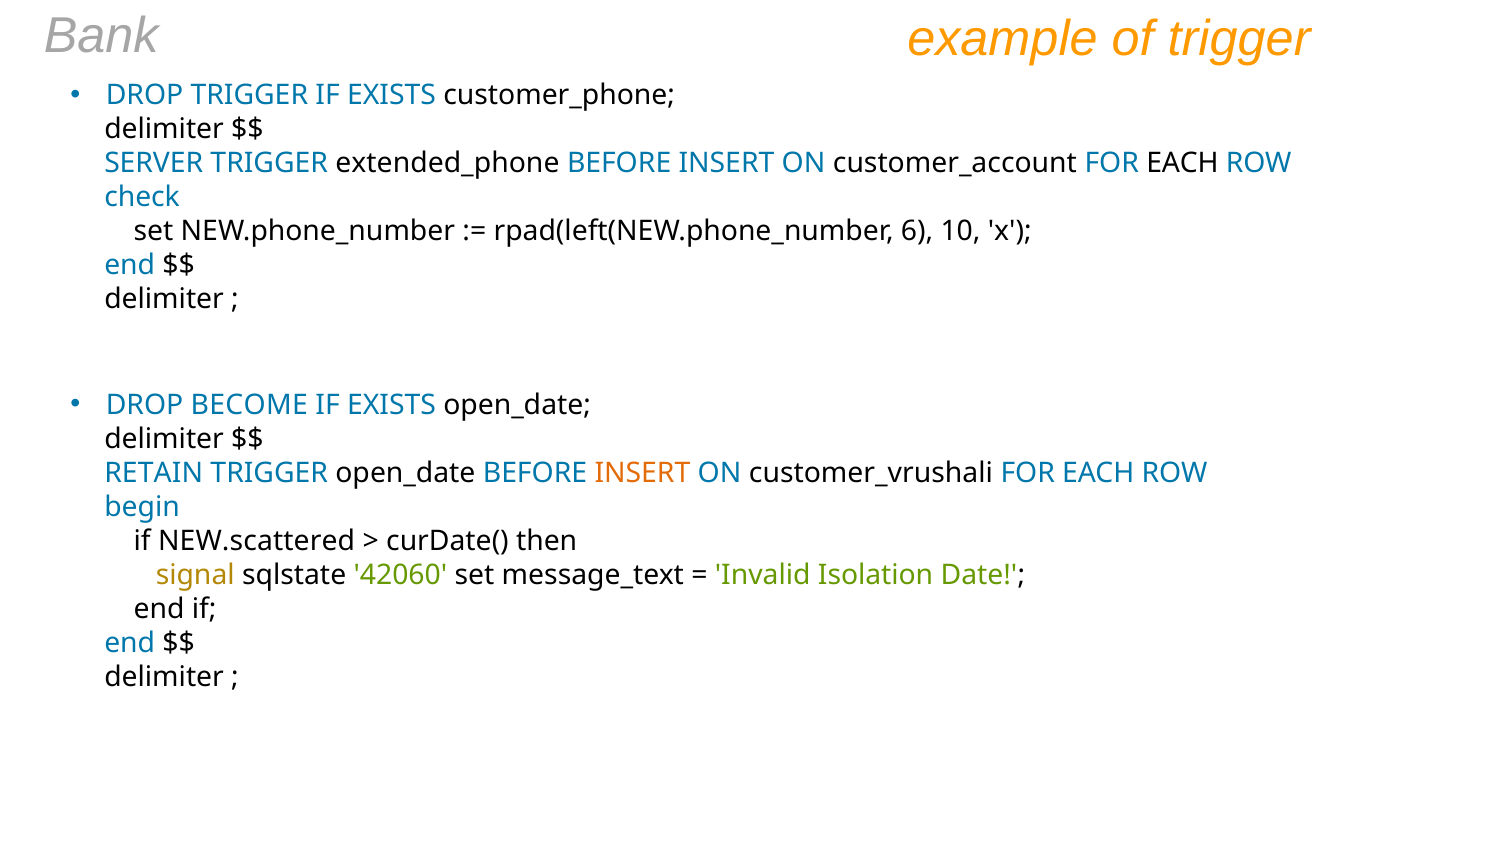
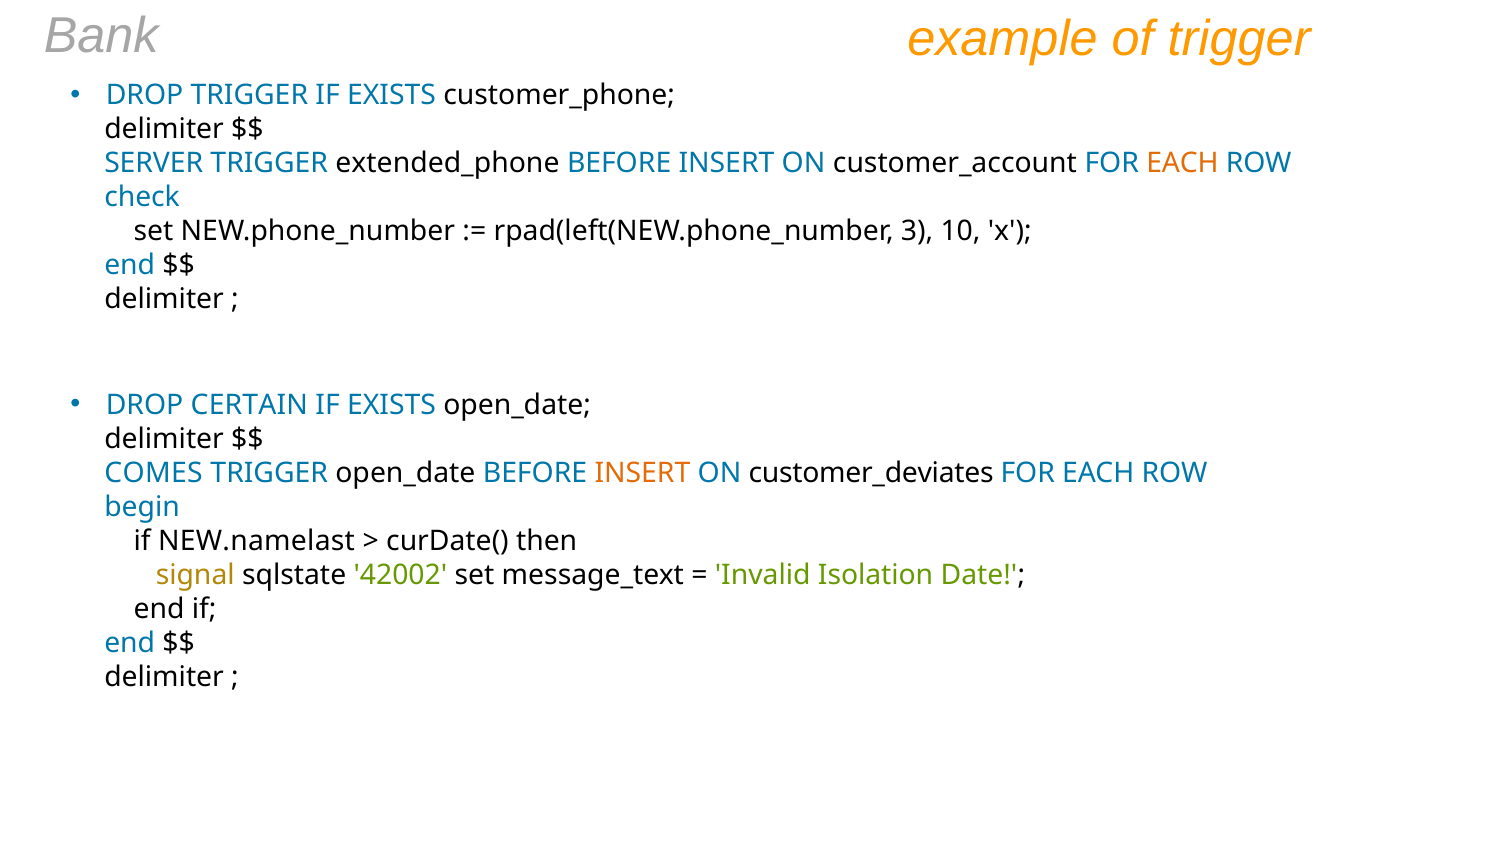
EACH at (1182, 163) colour: black -> orange
6: 6 -> 3
BECOME: BECOME -> CERTAIN
RETAIN: RETAIN -> COMES
customer_vrushali: customer_vrushali -> customer_deviates
NEW.scattered: NEW.scattered -> NEW.namelast
42060: 42060 -> 42002
